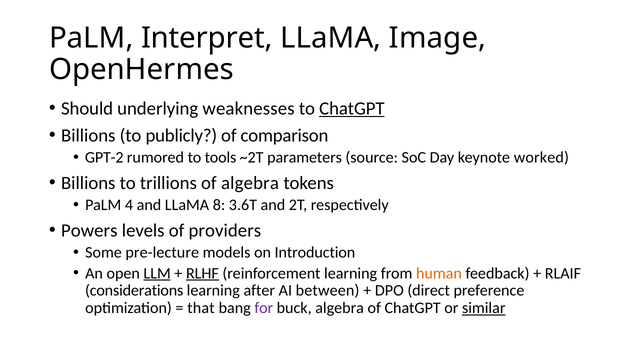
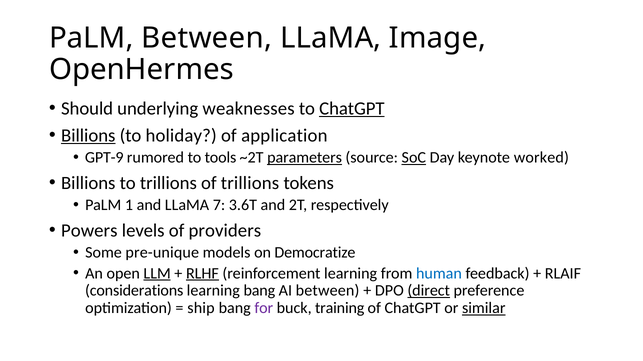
PaLM Interpret: Interpret -> Between
Billions at (88, 136) underline: none -> present
publicly: publicly -> holiday
comparison: comparison -> application
GPT-2: GPT-2 -> GPT-9
parameters underline: none -> present
SoC underline: none -> present
of algebra: algebra -> trillions
4: 4 -> 1
8: 8 -> 7
pre-lecture: pre-lecture -> pre-unique
Introduction: Introduction -> Democratize
human colour: orange -> blue
learning after: after -> bang
direct underline: none -> present
that: that -> ship
buck algebra: algebra -> training
